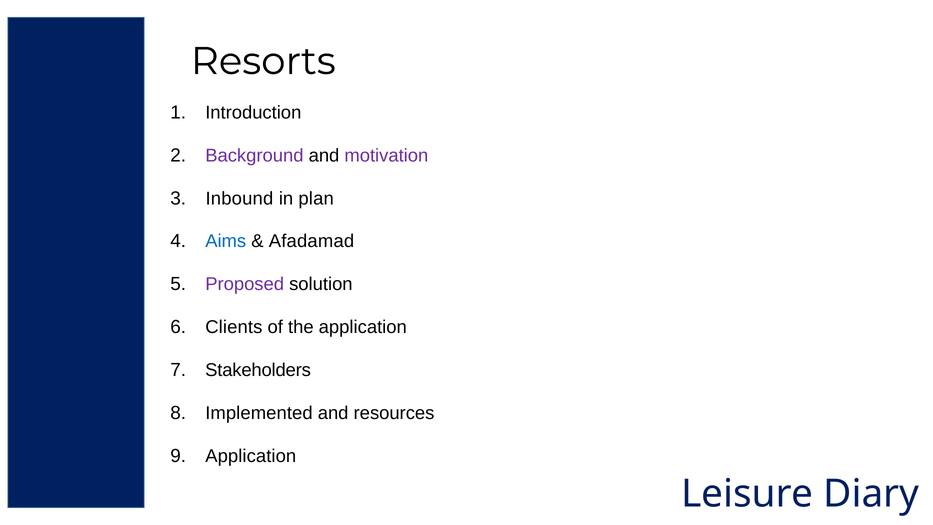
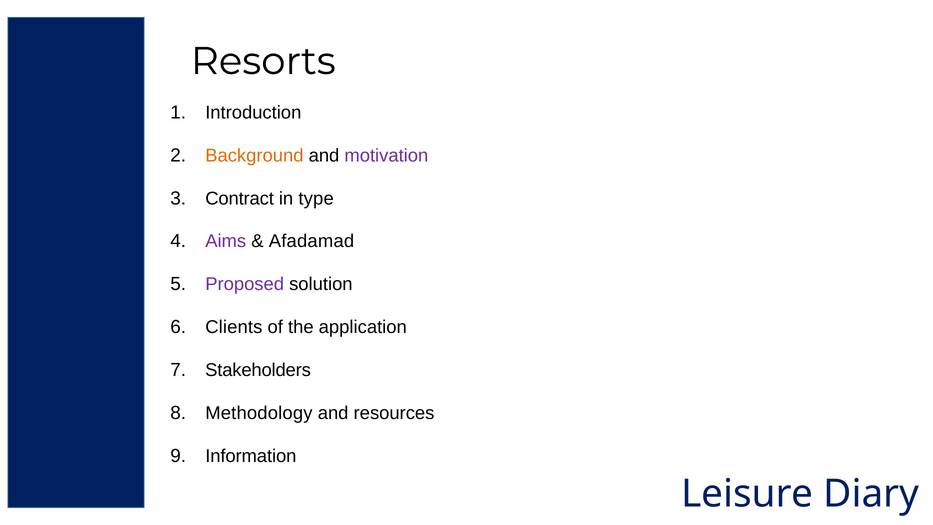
Background colour: purple -> orange
Inbound: Inbound -> Contract
plan: plan -> type
Aims colour: blue -> purple
Implemented: Implemented -> Methodology
Application at (251, 456): Application -> Information
